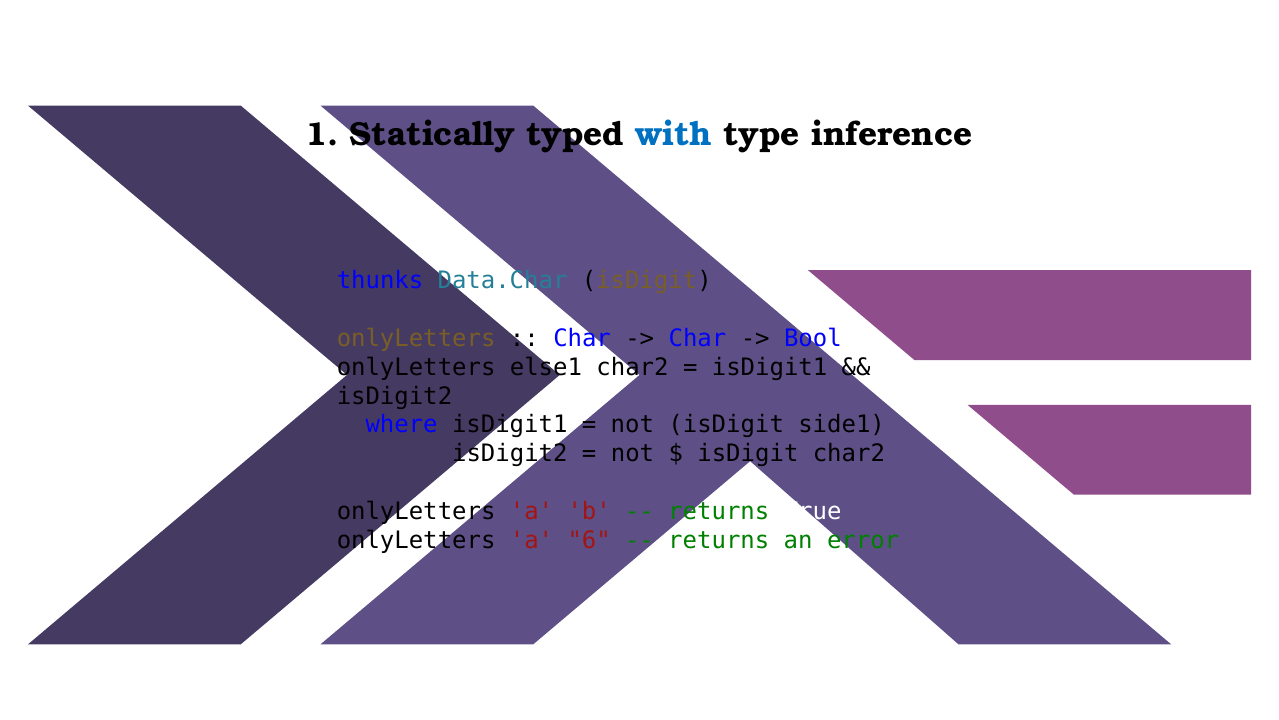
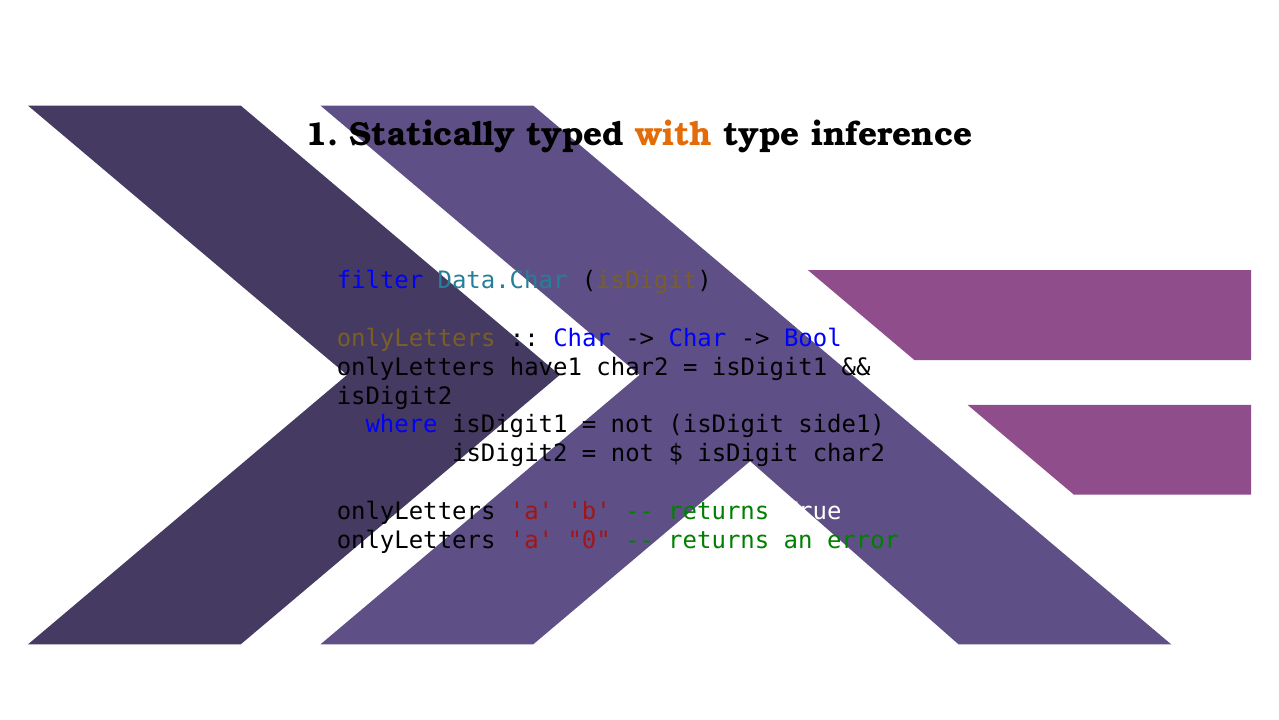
with colour: blue -> orange
thunks: thunks -> filter
else1: else1 -> have1
6: 6 -> 0
